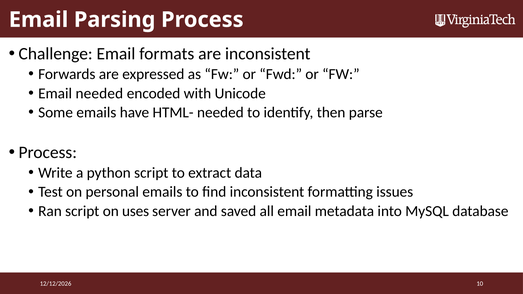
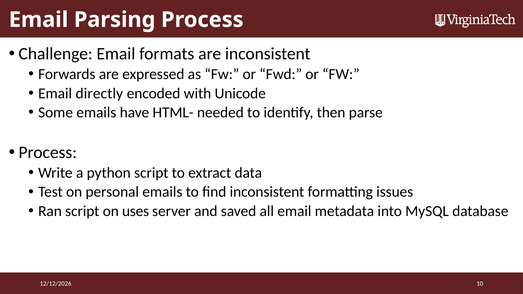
Email needed: needed -> directly
